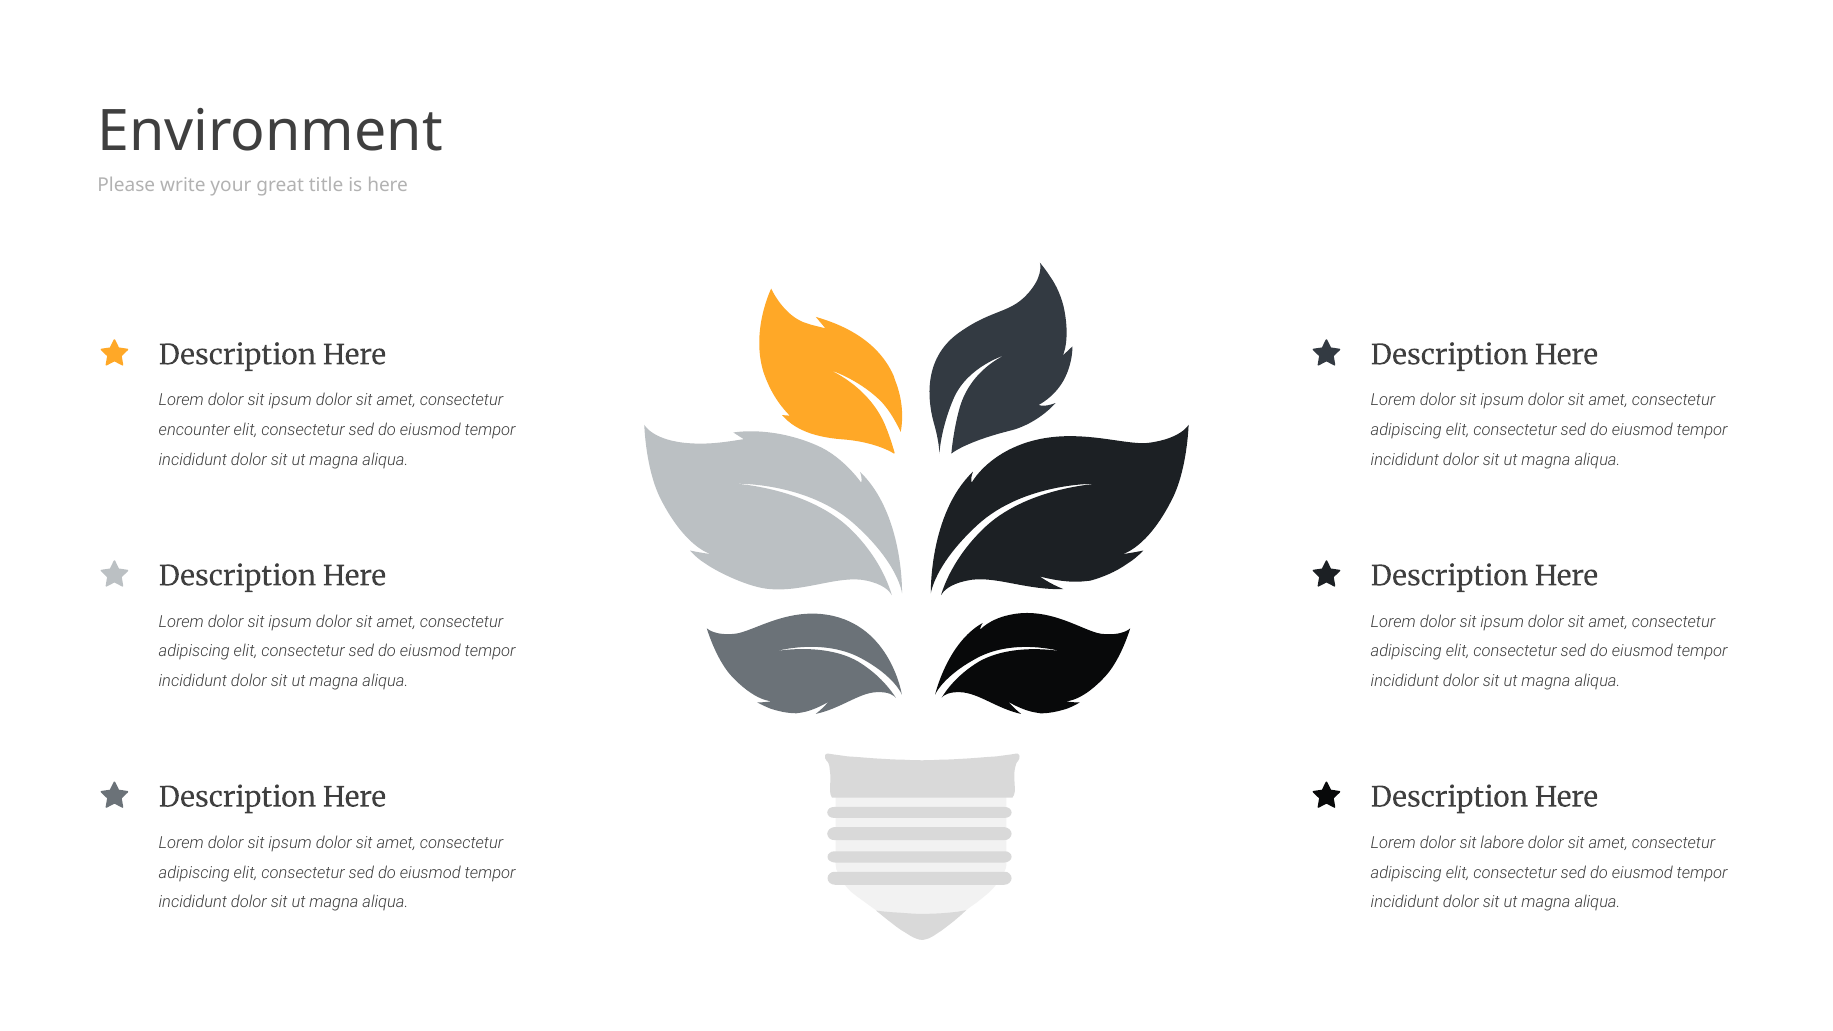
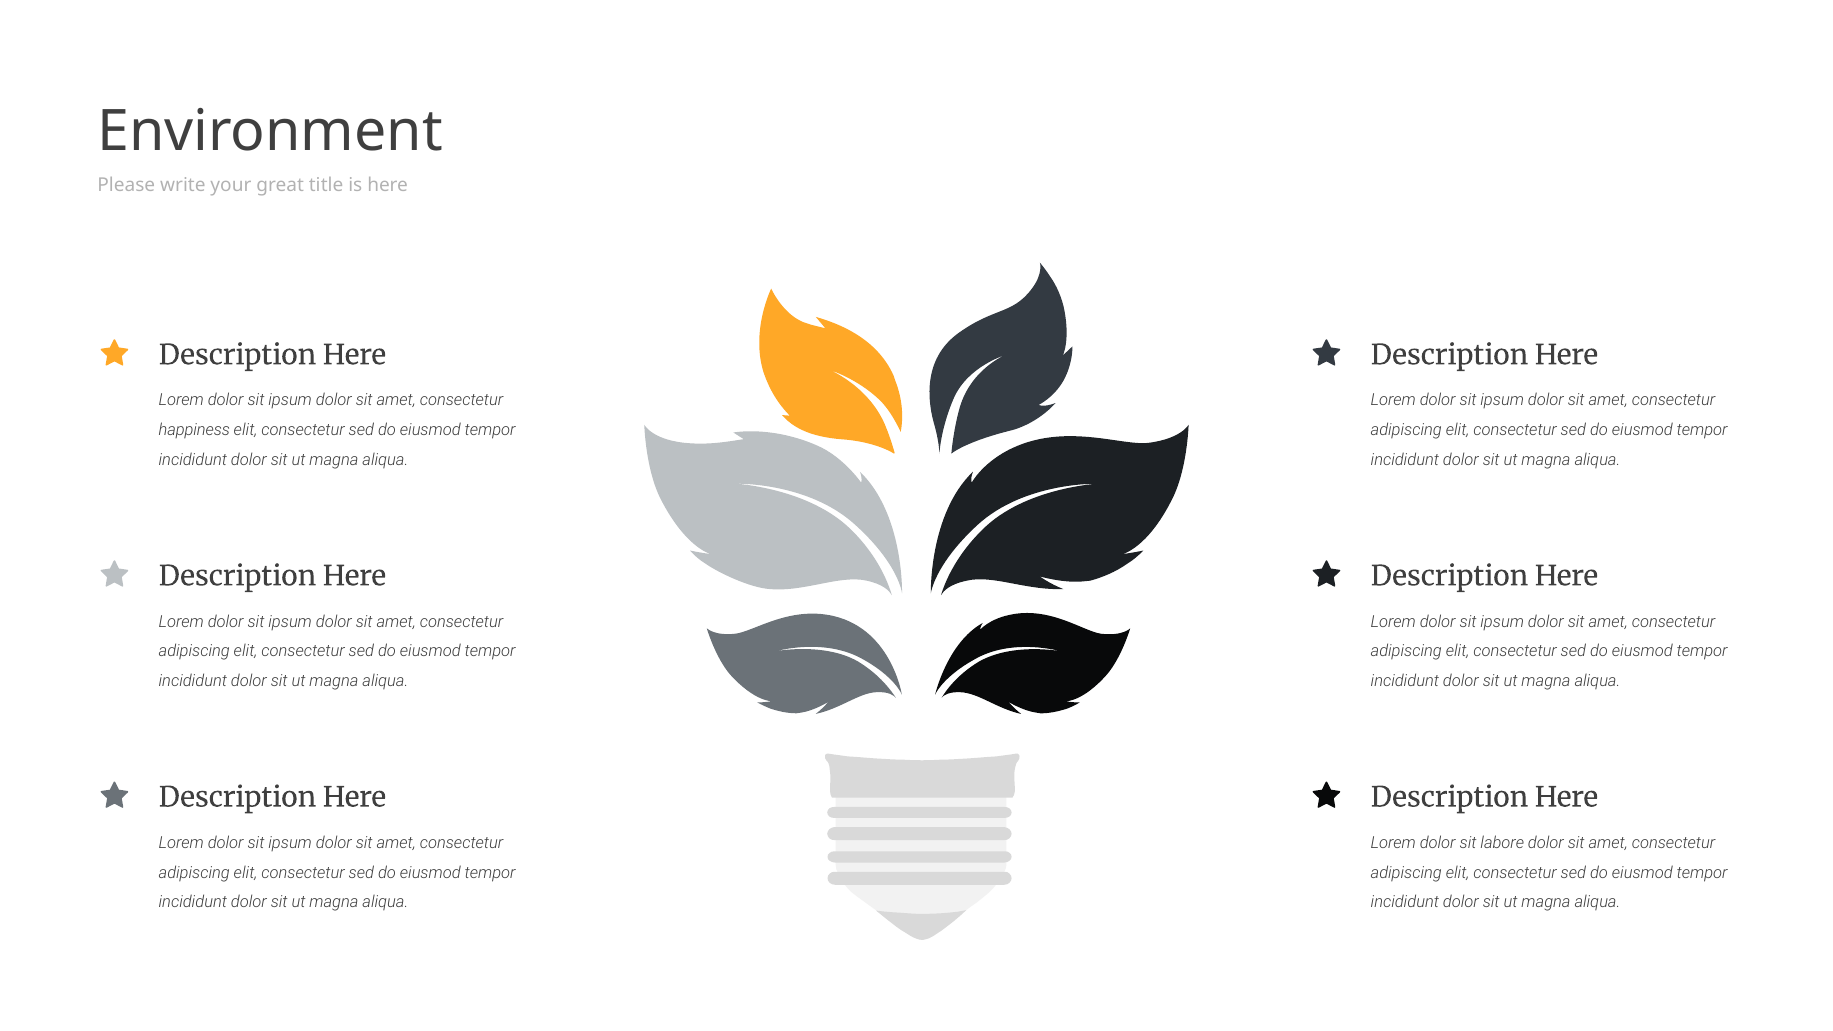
encounter: encounter -> happiness
